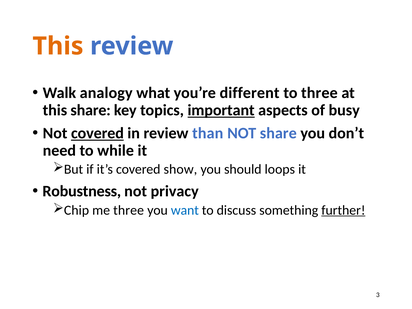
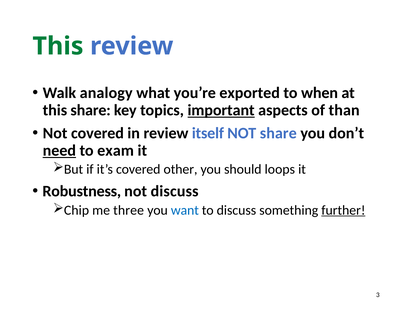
This at (58, 46) colour: orange -> green
different: different -> exported
to three: three -> when
busy: busy -> than
covered at (97, 133) underline: present -> none
than: than -> itself
need underline: none -> present
while: while -> exam
show: show -> other
not privacy: privacy -> discuss
